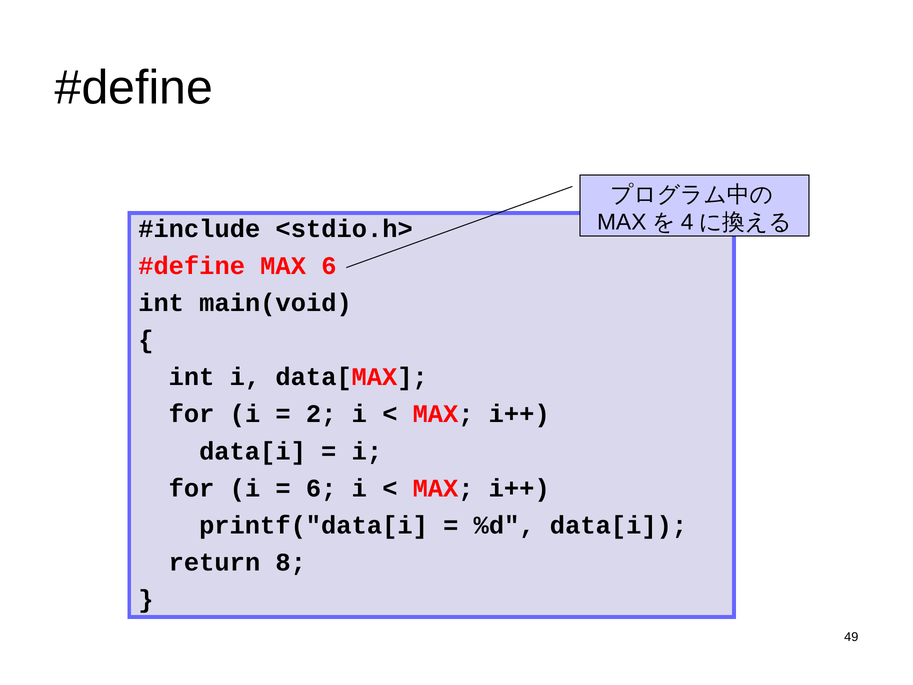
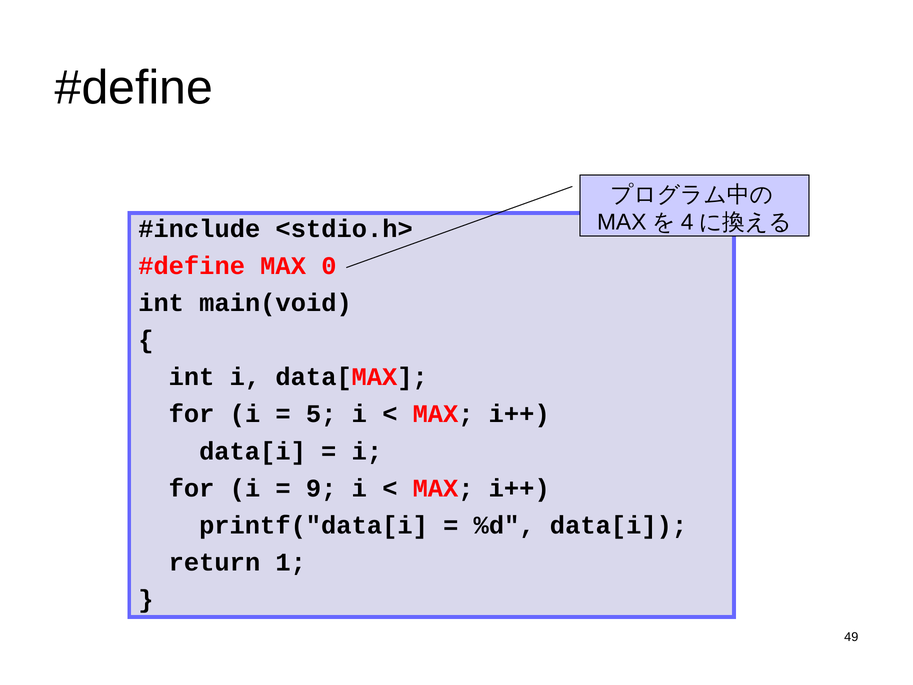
MAX 6: 6 -> 0
2: 2 -> 5
6 at (321, 488): 6 -> 9
8: 8 -> 1
